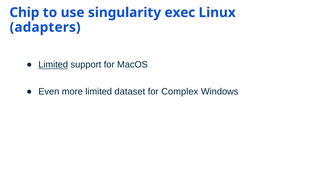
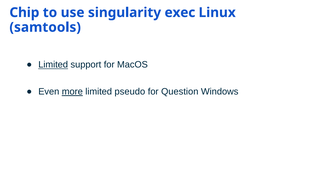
adapters: adapters -> samtools
more underline: none -> present
dataset: dataset -> pseudo
Complex: Complex -> Question
